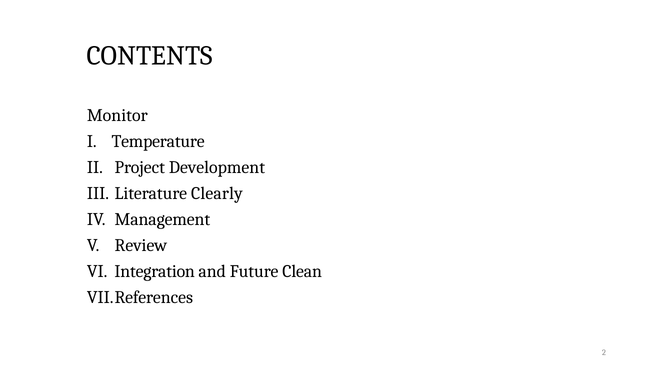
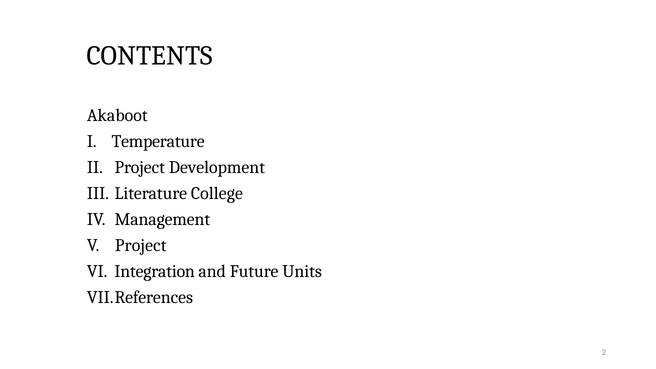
Monitor: Monitor -> Akaboot
Clearly: Clearly -> College
Review at (141, 245): Review -> Project
Clean: Clean -> Units
